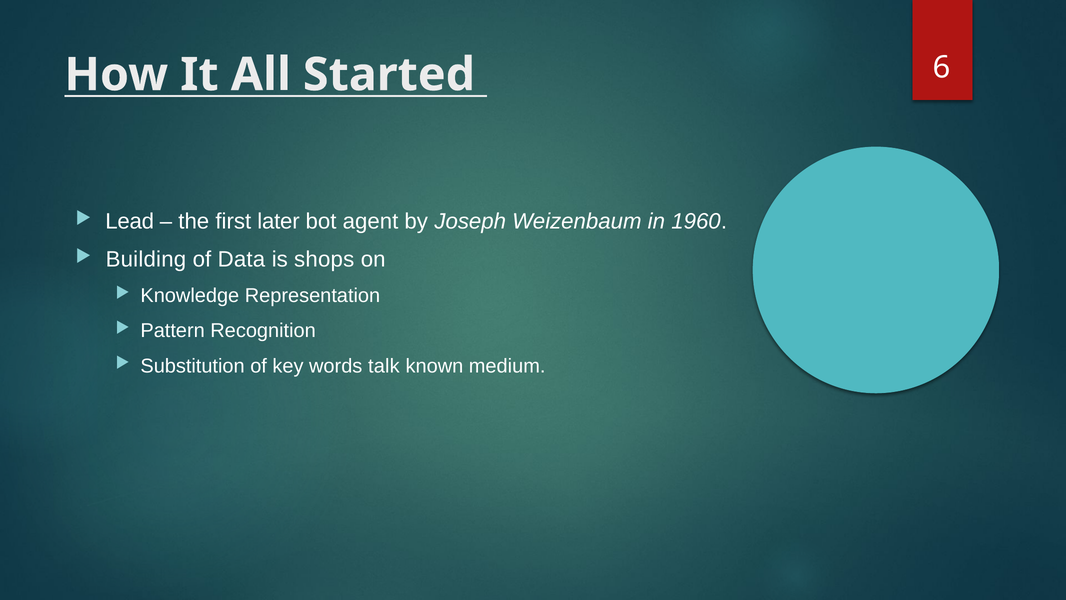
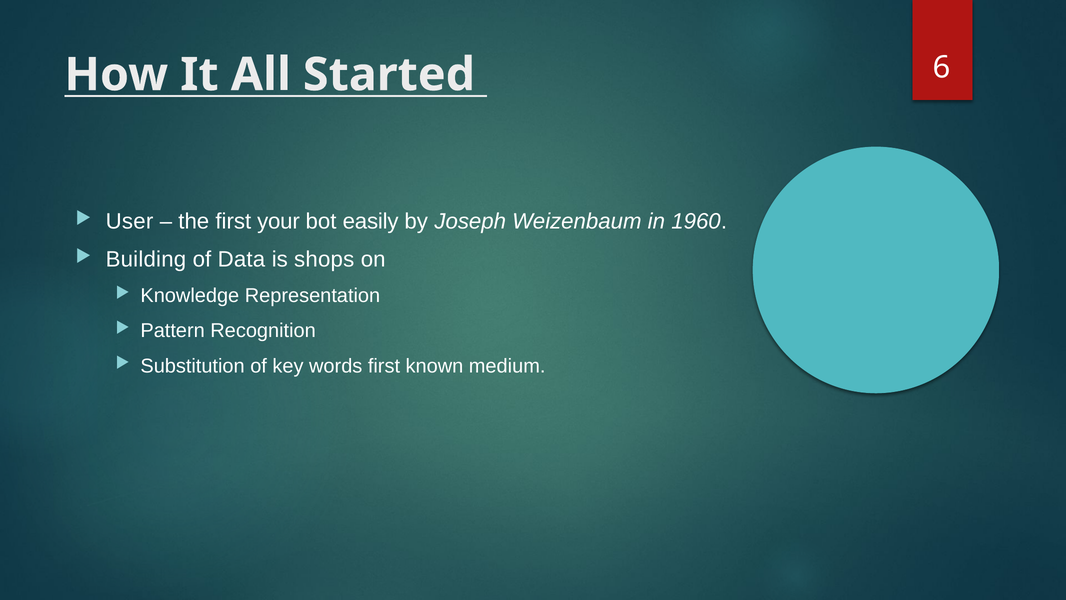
Lead: Lead -> User
later: later -> your
agent: agent -> easily
words talk: talk -> first
